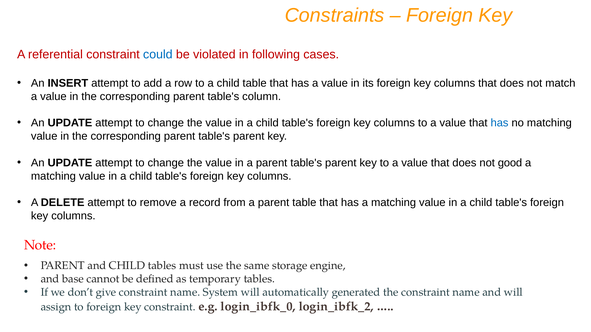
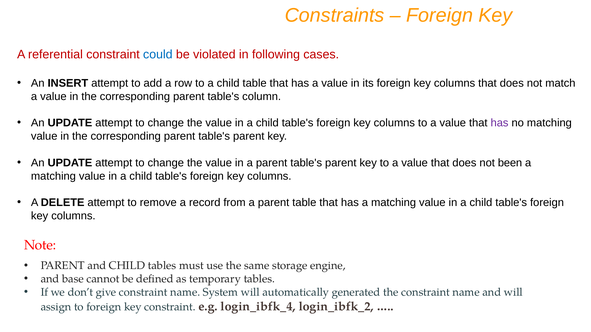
has at (500, 123) colour: blue -> purple
good: good -> been
login_ibfk_0: login_ibfk_0 -> login_ibfk_4
